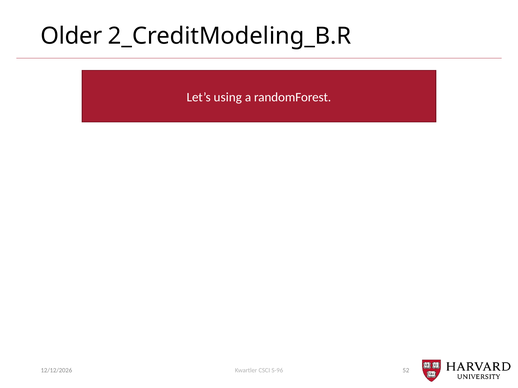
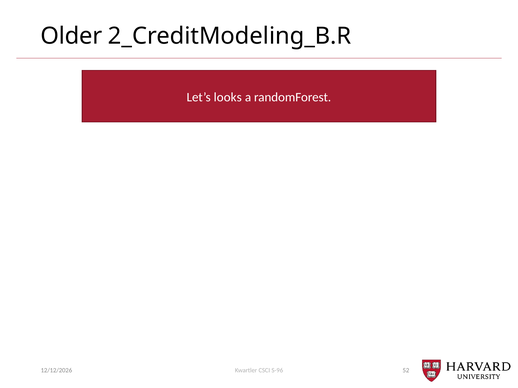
using: using -> looks
